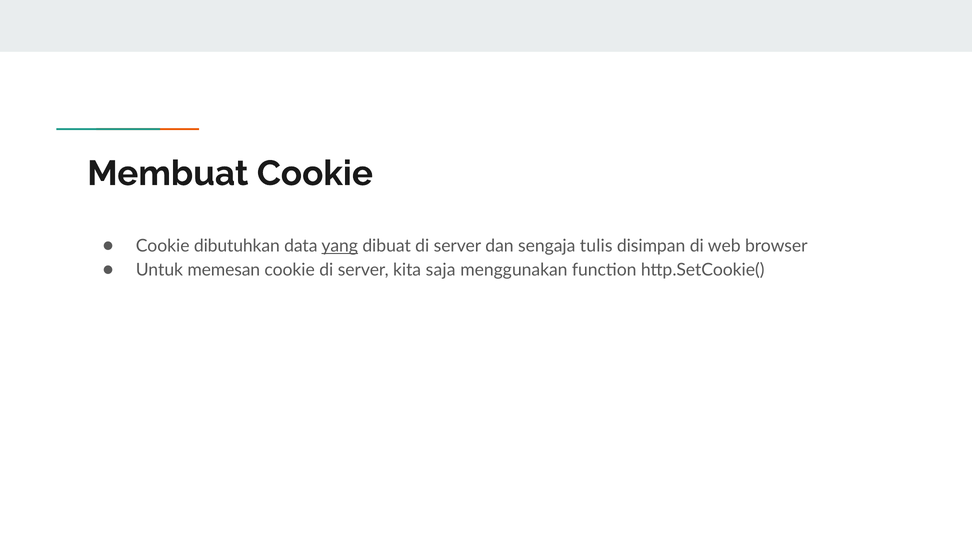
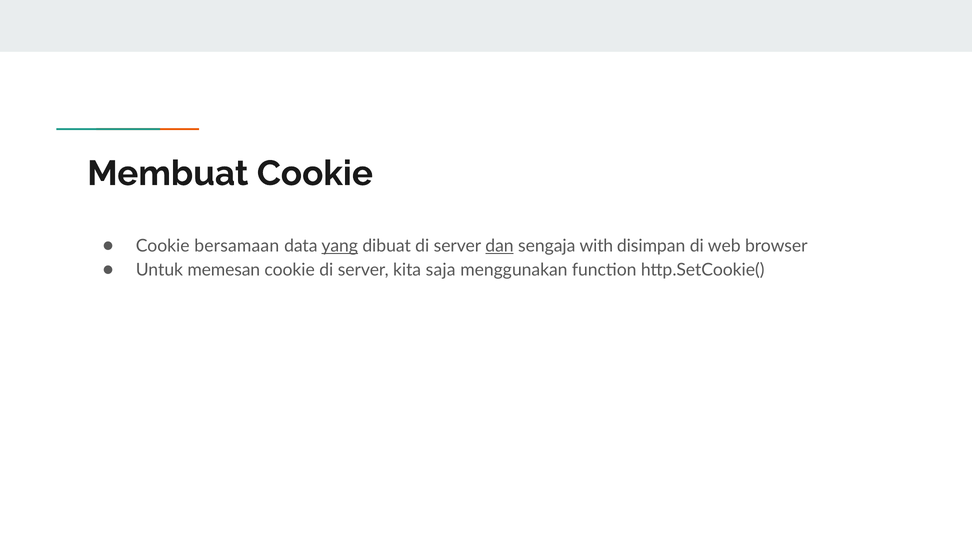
dibutuhkan: dibutuhkan -> bersamaan
dan underline: none -> present
tulis: tulis -> with
